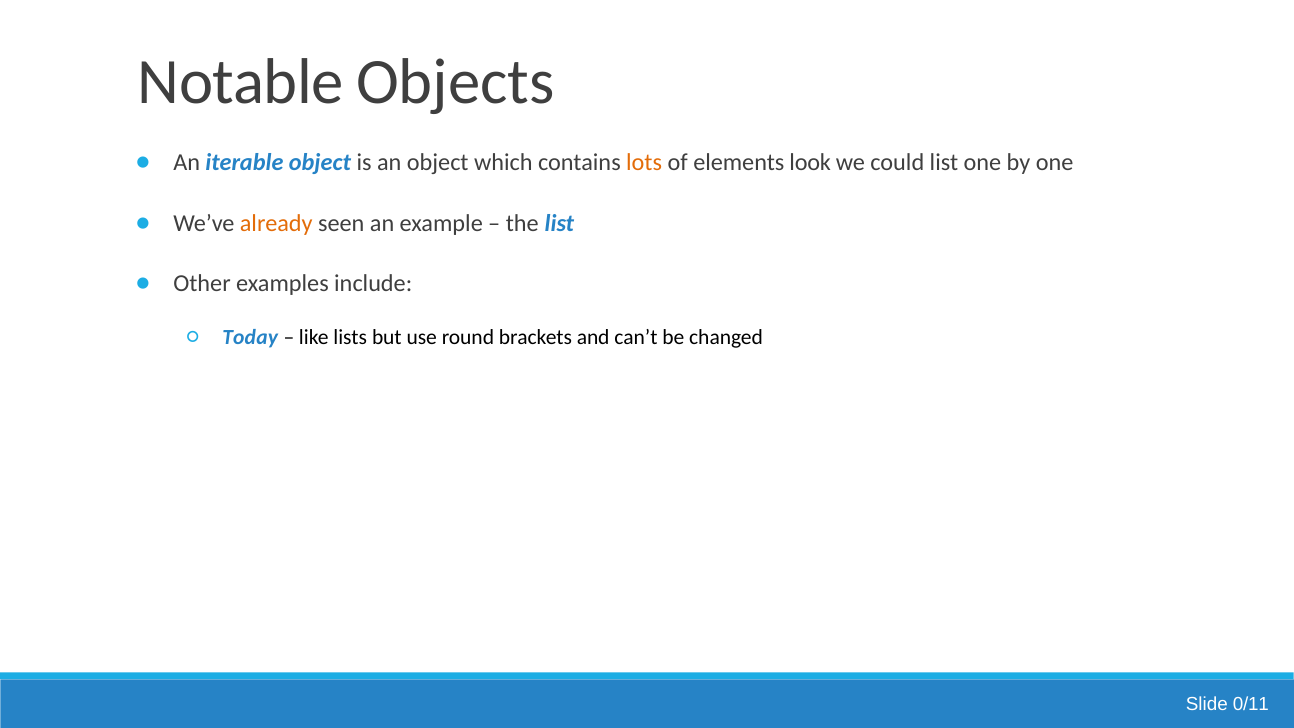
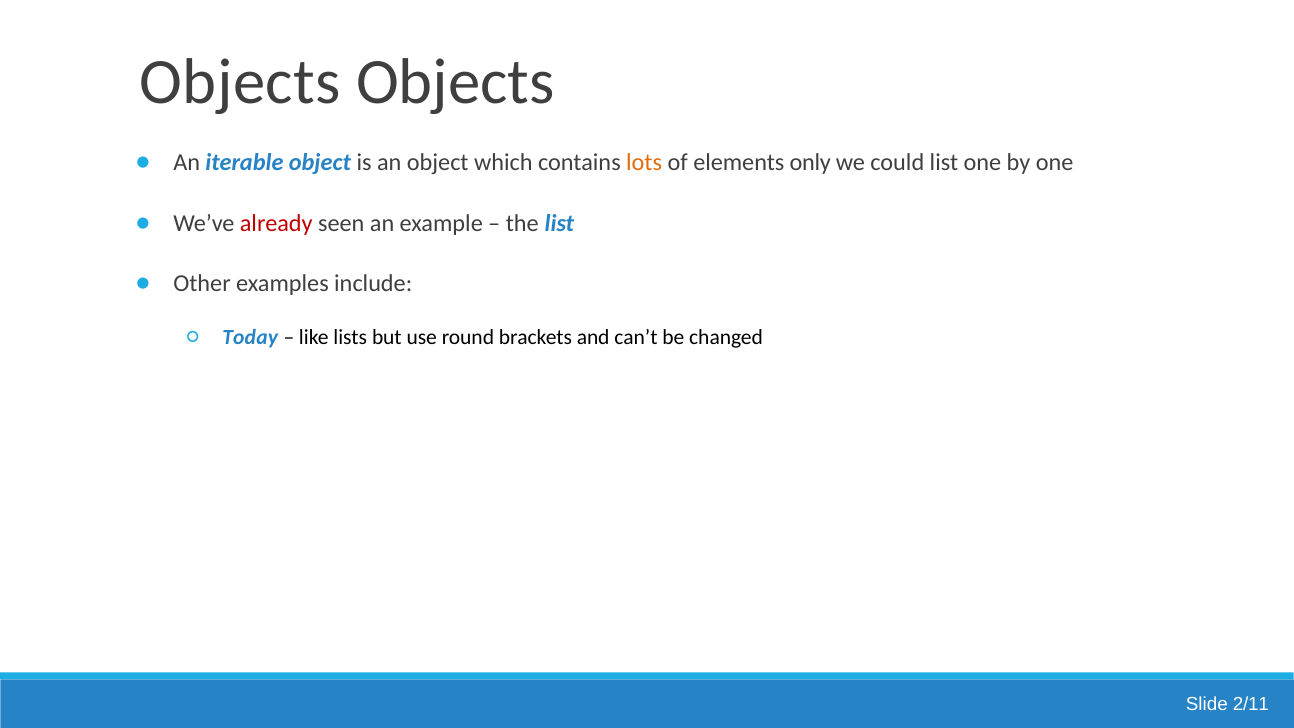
Notable at (241, 82): Notable -> Objects
look: look -> only
already colour: orange -> red
0/11: 0/11 -> 2/11
